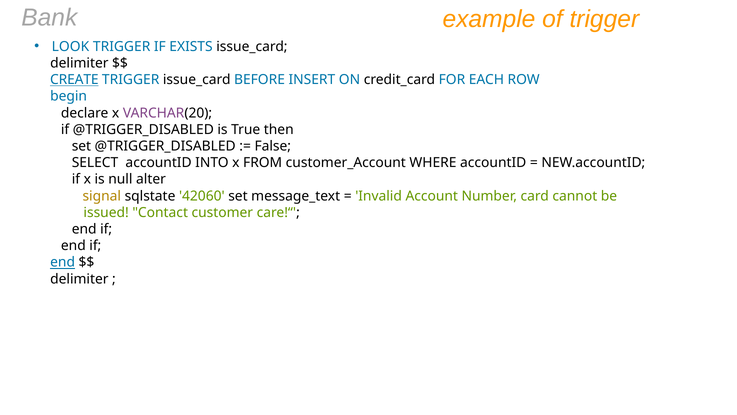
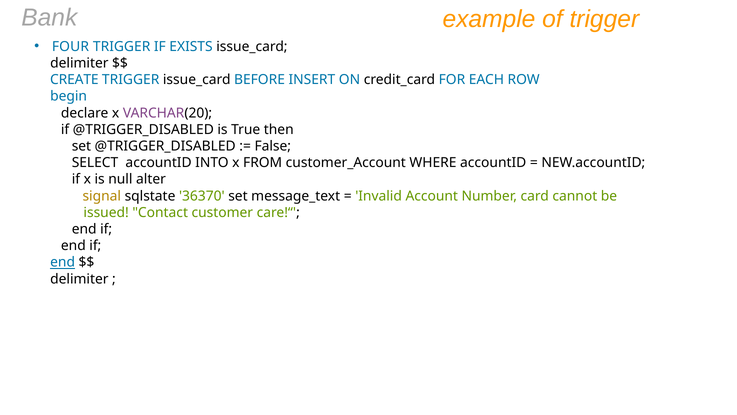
LOOK: LOOK -> FOUR
CREATE underline: present -> none
42060: 42060 -> 36370
